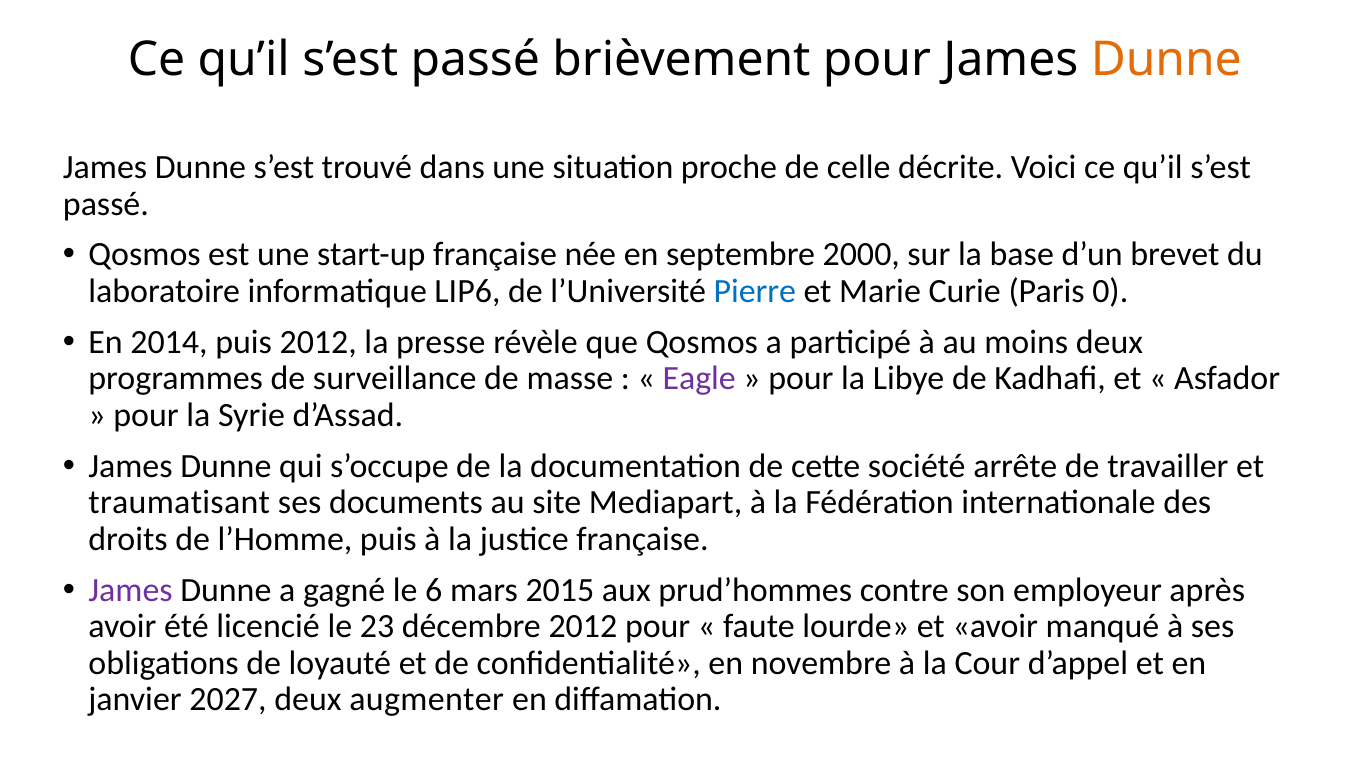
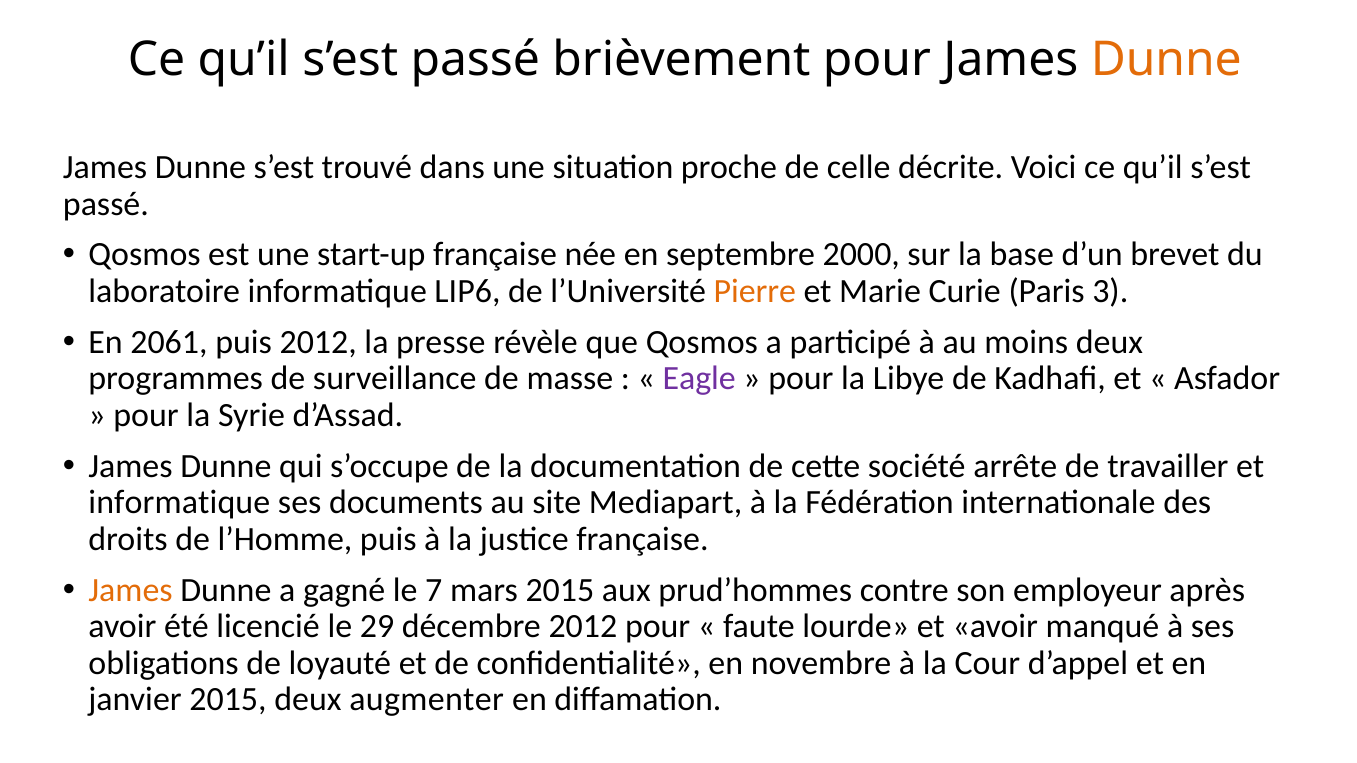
Pierre colour: blue -> orange
0: 0 -> 3
2014: 2014 -> 2061
traumatisant at (179, 503): traumatisant -> informatique
James at (131, 590) colour: purple -> orange
6: 6 -> 7
23: 23 -> 29
janvier 2027: 2027 -> 2015
